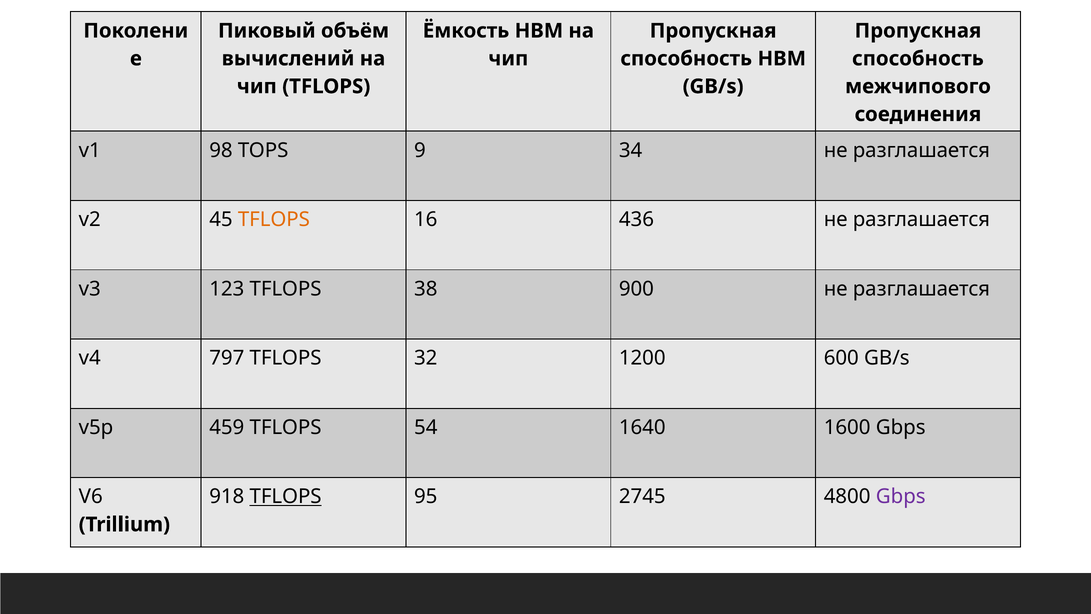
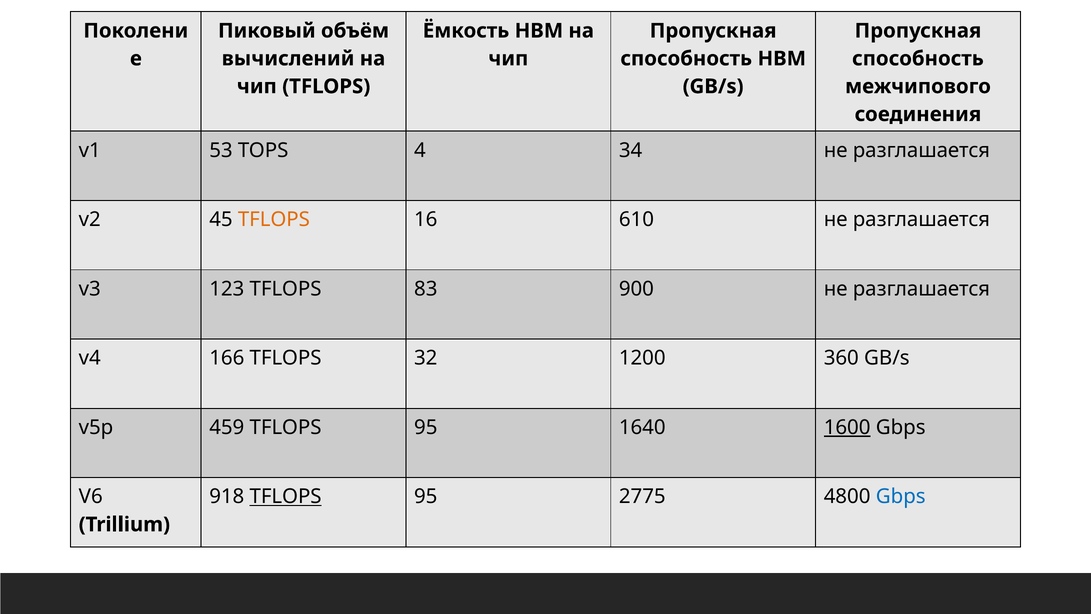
98: 98 -> 53
9: 9 -> 4
436: 436 -> 610
38: 38 -> 83
797: 797 -> 166
600: 600 -> 360
459 TFLOPS 54: 54 -> 95
1600 underline: none -> present
2745: 2745 -> 2775
Gbps at (901, 496) colour: purple -> blue
